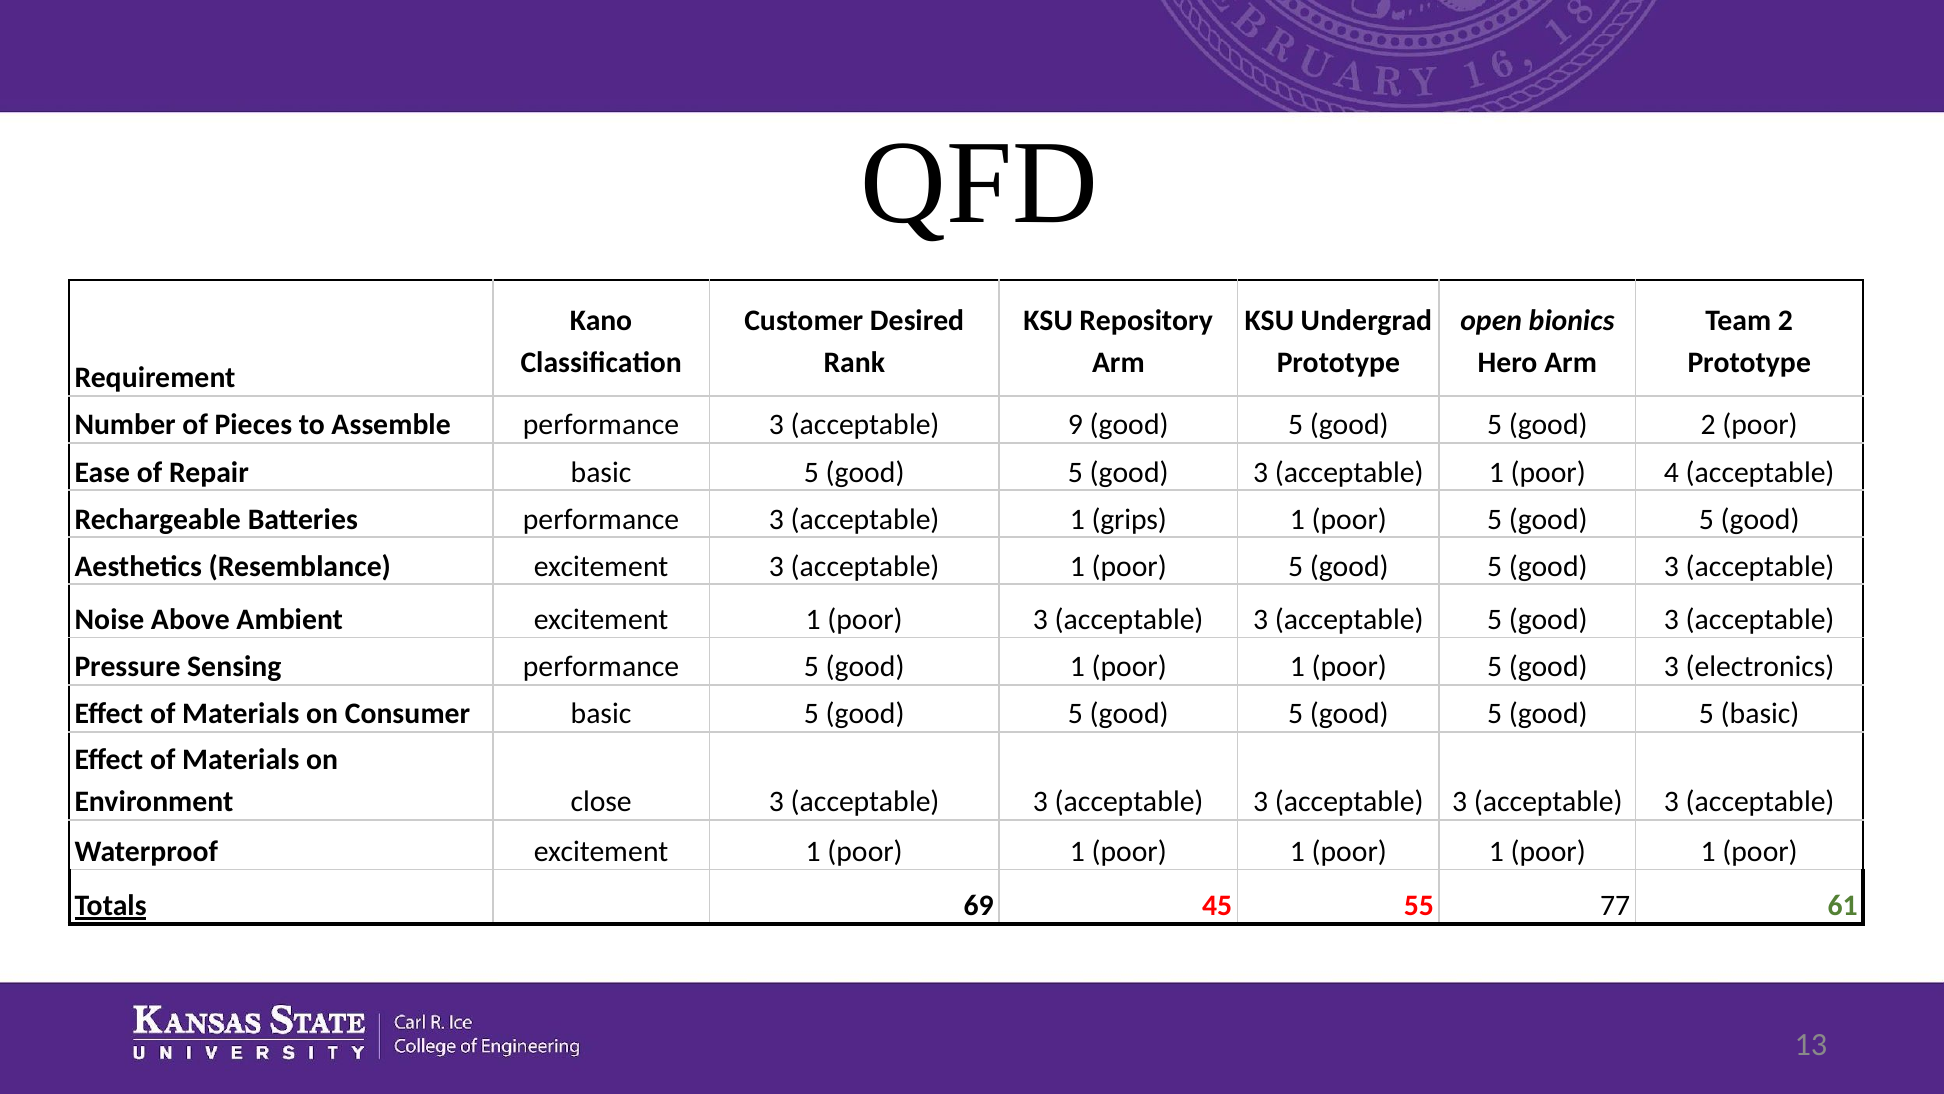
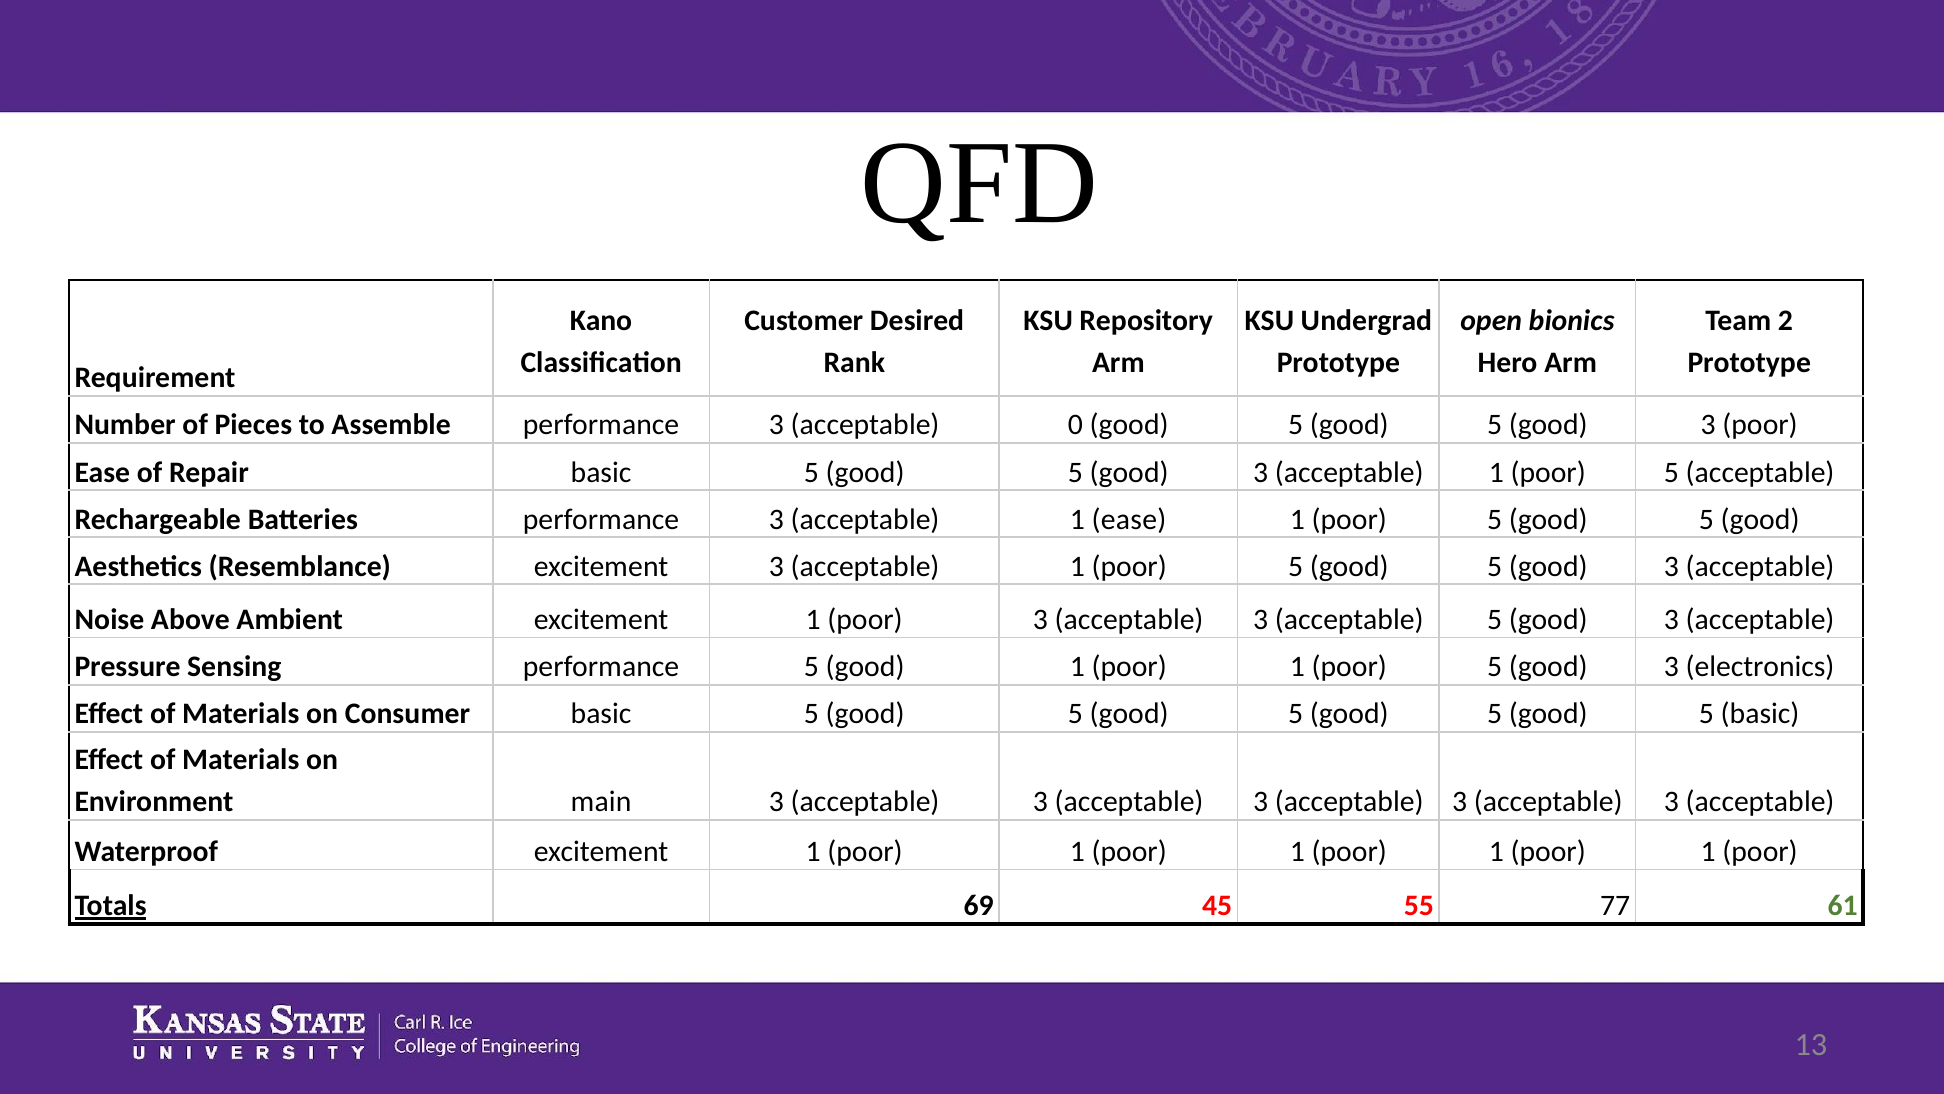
9: 9 -> 0
2 at (1708, 425): 2 -> 3
4 at (1671, 472): 4 -> 5
1 grips: grips -> ease
close: close -> main
